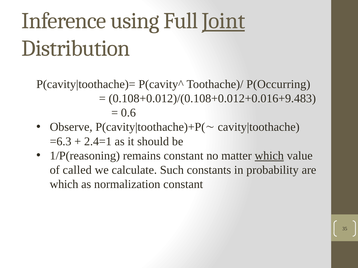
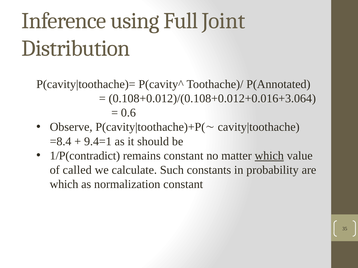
Joint underline: present -> none
P(Occurring: P(Occurring -> P(Annotated
0.108+0.012)/(0.108+0.012+0.016+9.483: 0.108+0.012)/(0.108+0.012+0.016+9.483 -> 0.108+0.012)/(0.108+0.012+0.016+3.064
=6.3: =6.3 -> =8.4
2.4=1: 2.4=1 -> 9.4=1
1/P(reasoning: 1/P(reasoning -> 1/P(contradict
